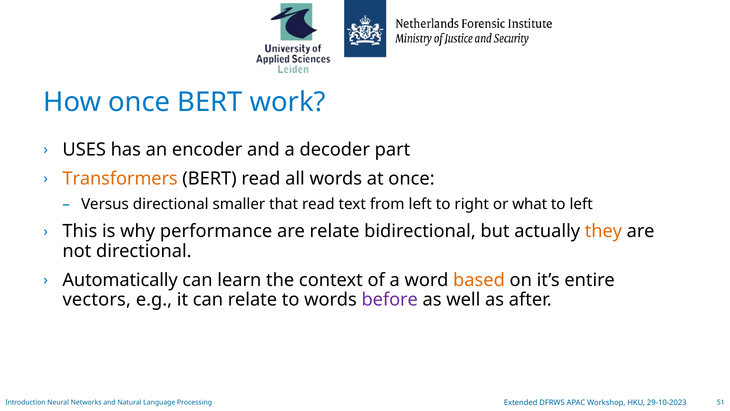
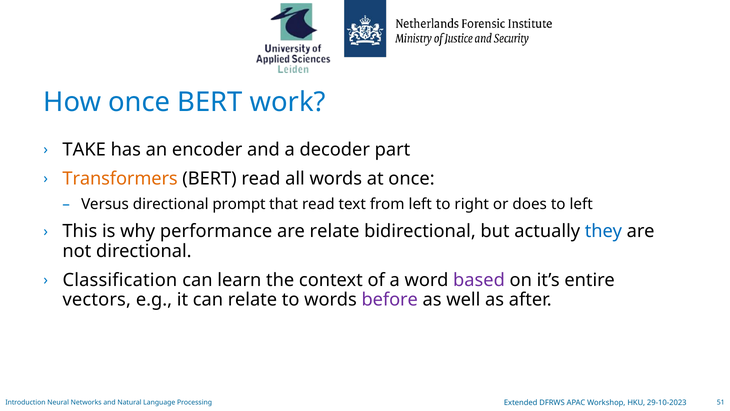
USES: USES -> TAKE
smaller: smaller -> prompt
what: what -> does
they colour: orange -> blue
Automatically: Automatically -> Classification
based colour: orange -> purple
